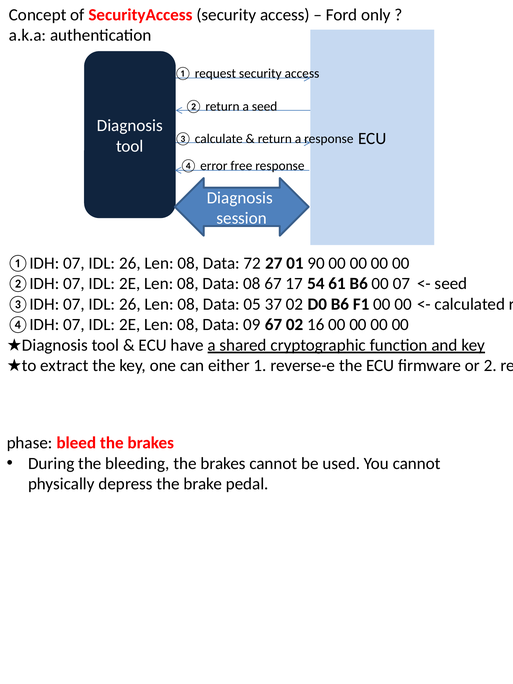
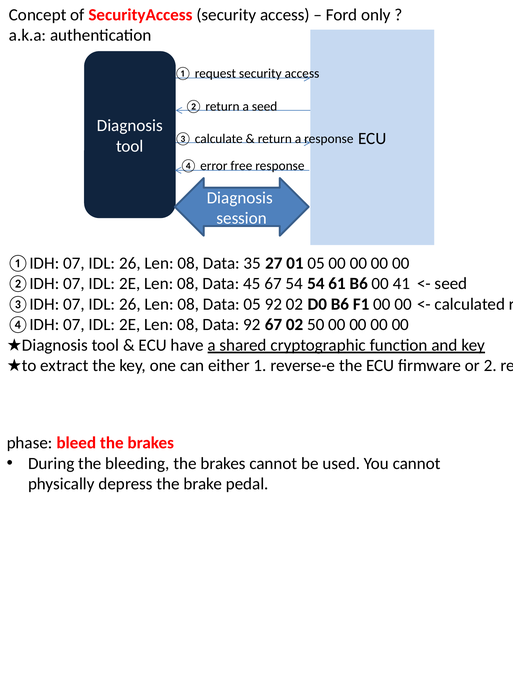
72: 72 -> 35
01 90: 90 -> 05
Data 08: 08 -> 45
67 17: 17 -> 54
00 07: 07 -> 41
05 37: 37 -> 92
Data 09: 09 -> 92
16: 16 -> 50
